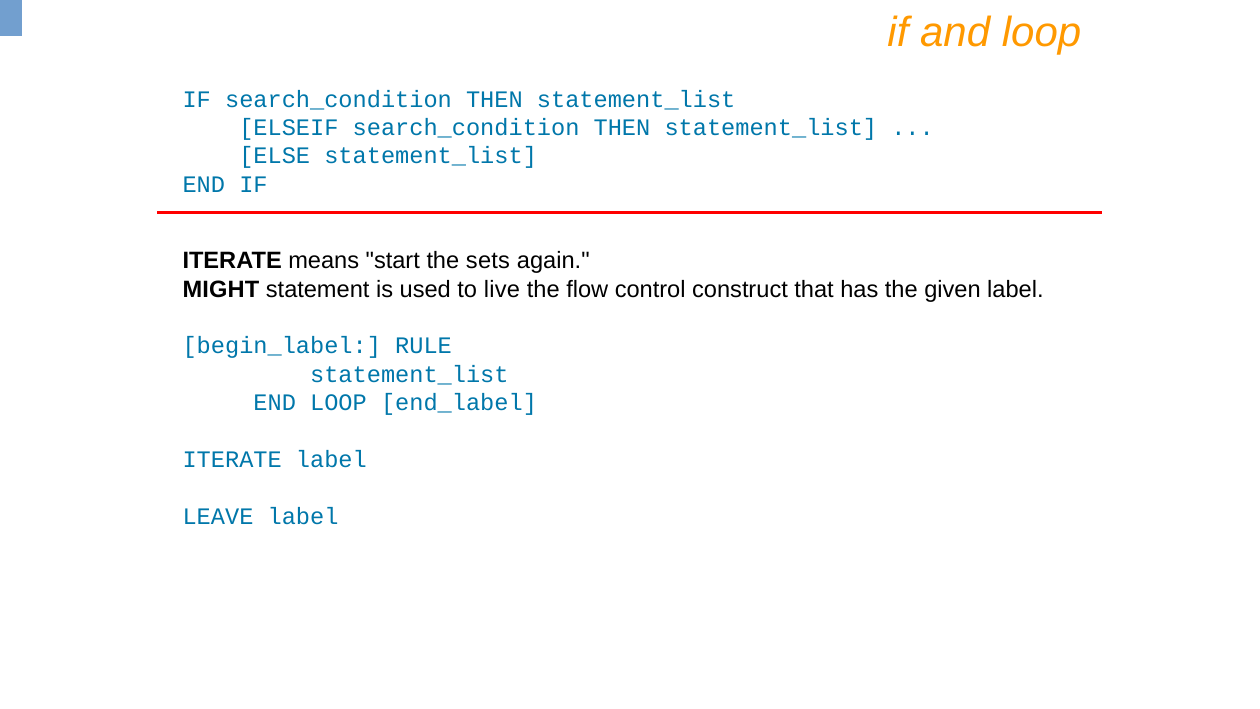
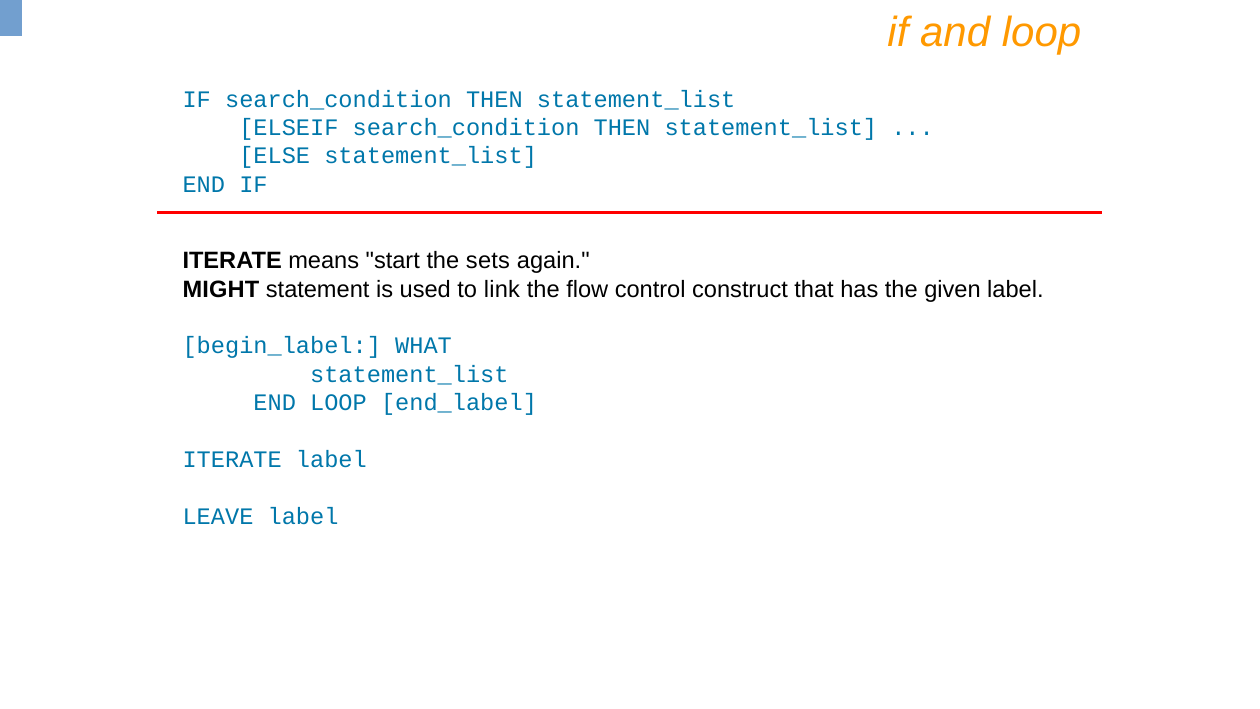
live: live -> link
RULE: RULE -> WHAT
